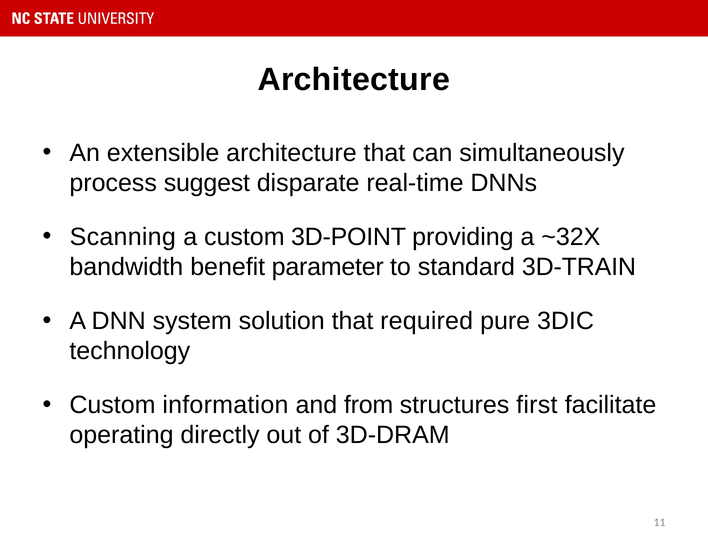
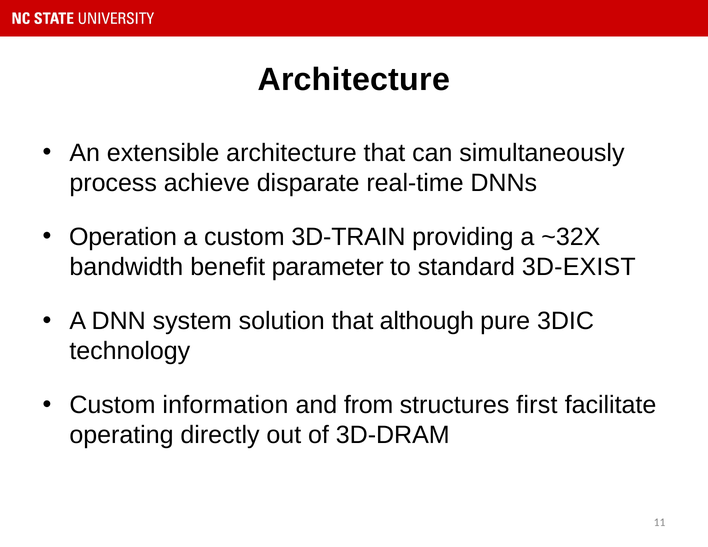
suggest: suggest -> achieve
Scanning: Scanning -> Operation
3D-POINT: 3D-POINT -> 3D-TRAIN
3D-TRAIN: 3D-TRAIN -> 3D-EXIST
required: required -> although
